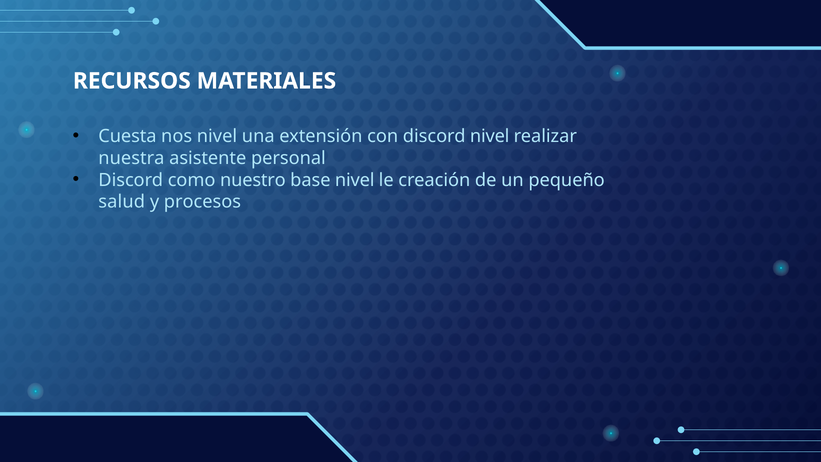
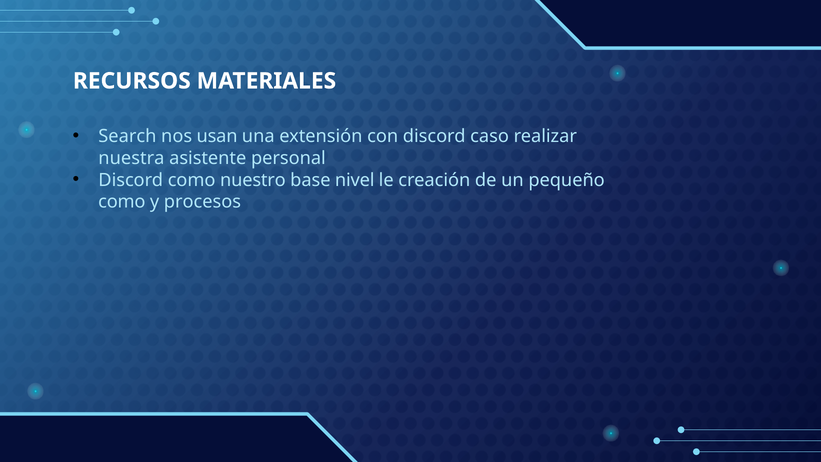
Cuesta: Cuesta -> Search
nos nivel: nivel -> usan
discord nivel: nivel -> caso
salud at (122, 202): salud -> como
